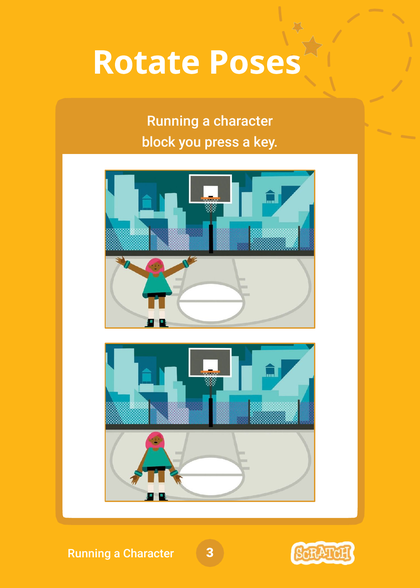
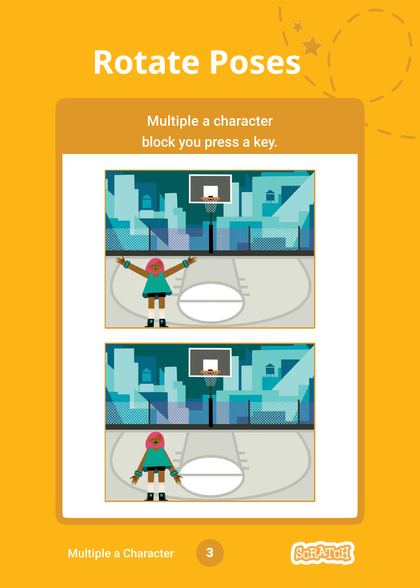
Running at (173, 121): Running -> Multiple
Running at (89, 553): Running -> Multiple
